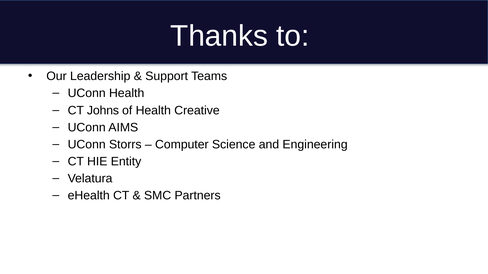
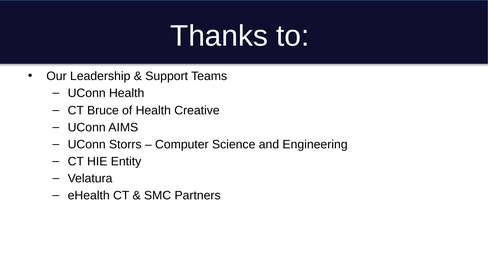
Johns: Johns -> Bruce
